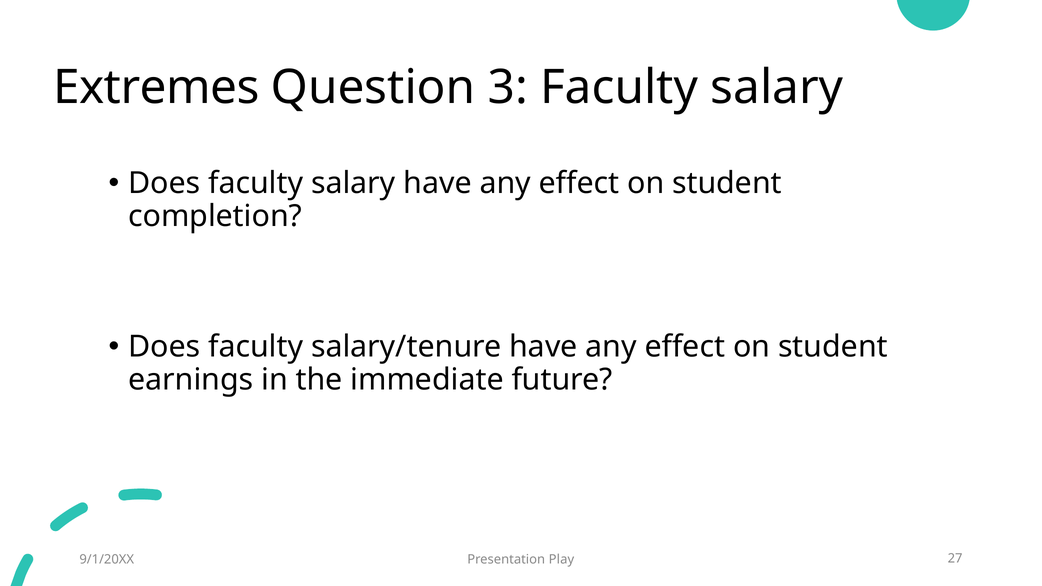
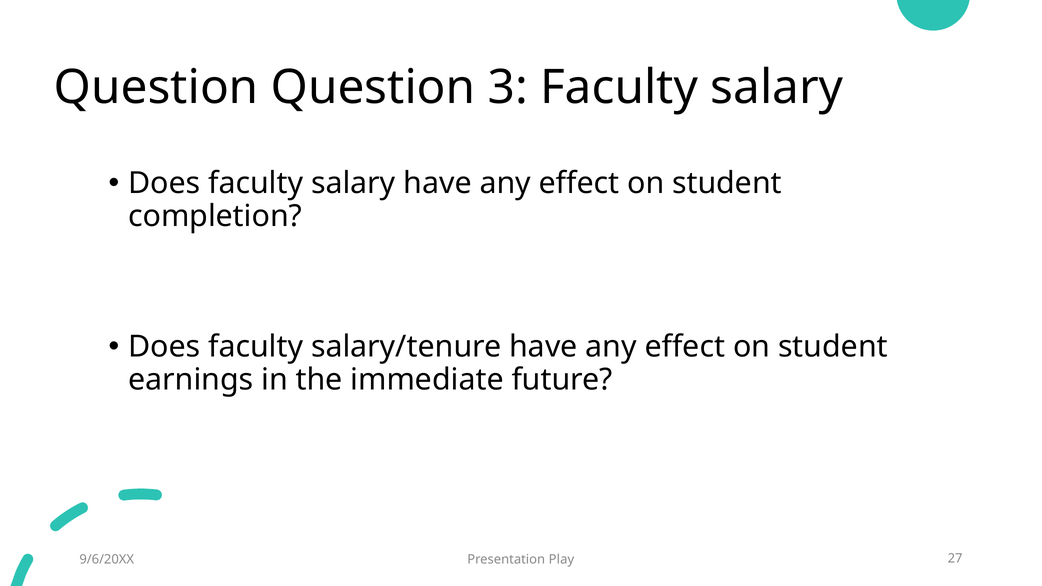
Extremes at (156, 88): Extremes -> Question
9/1/20XX: 9/1/20XX -> 9/6/20XX
